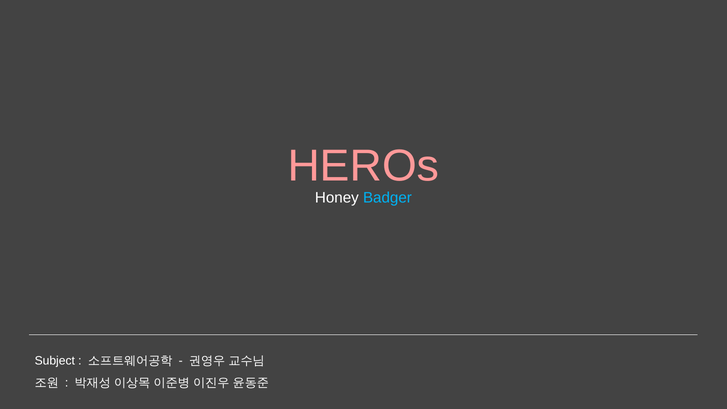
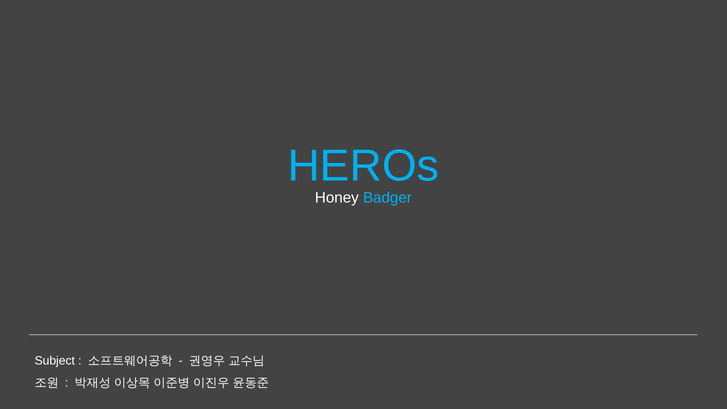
HEROs colour: pink -> light blue
